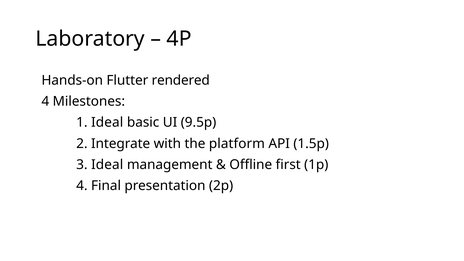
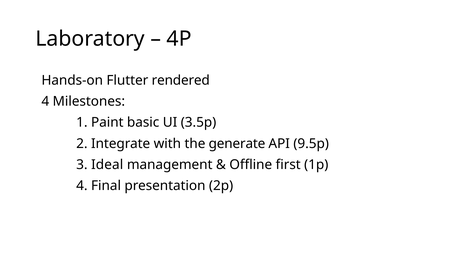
1 Ideal: Ideal -> Paint
9.5p: 9.5p -> 3.5p
platform: platform -> generate
1.5p: 1.5p -> 9.5p
